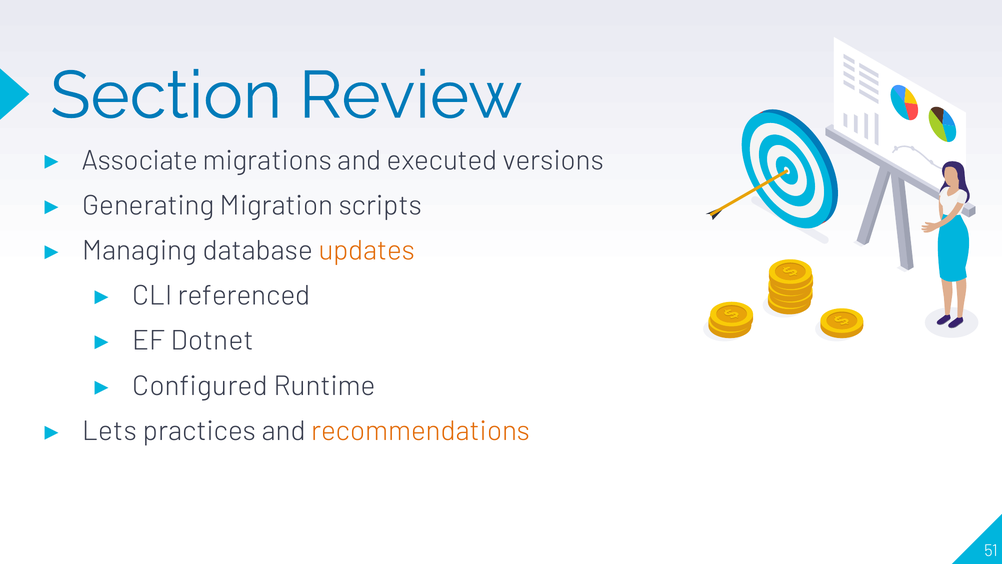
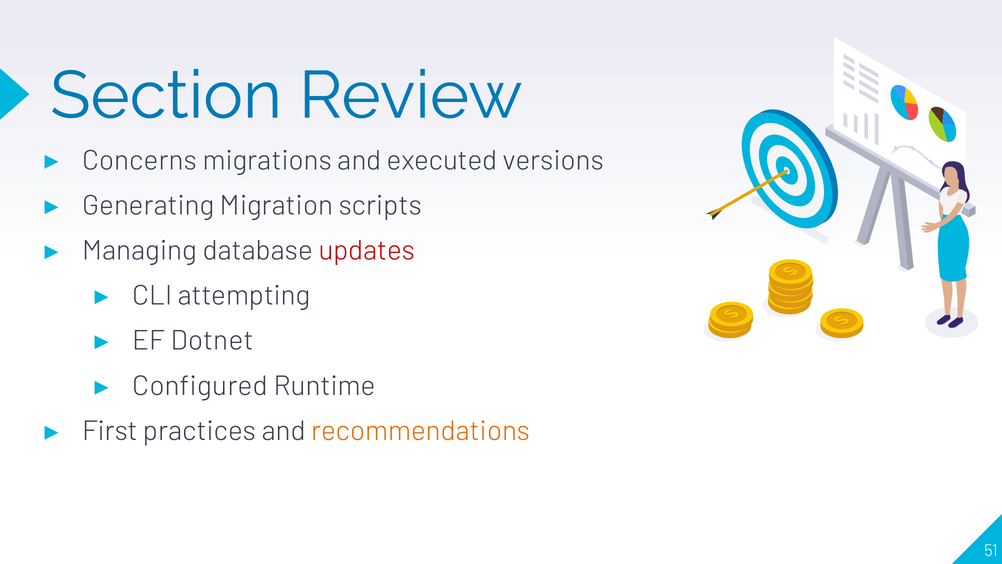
Associate: Associate -> Concerns
updates colour: orange -> red
referenced: referenced -> attempting
Lets: Lets -> First
